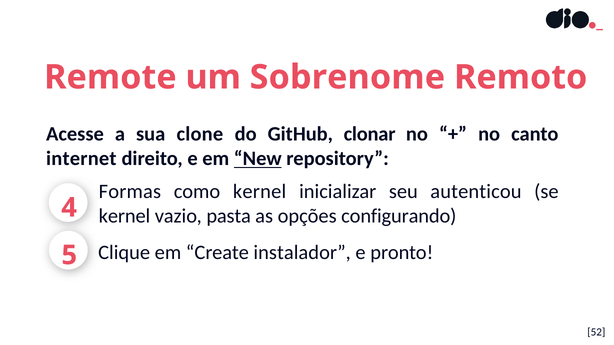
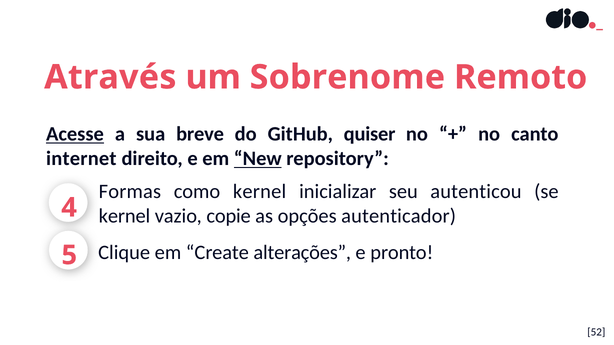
Remote: Remote -> Através
Acesse underline: none -> present
clone: clone -> breve
clonar: clonar -> quiser
pasta: pasta -> copie
configurando: configurando -> autenticador
instalador: instalador -> alterações
